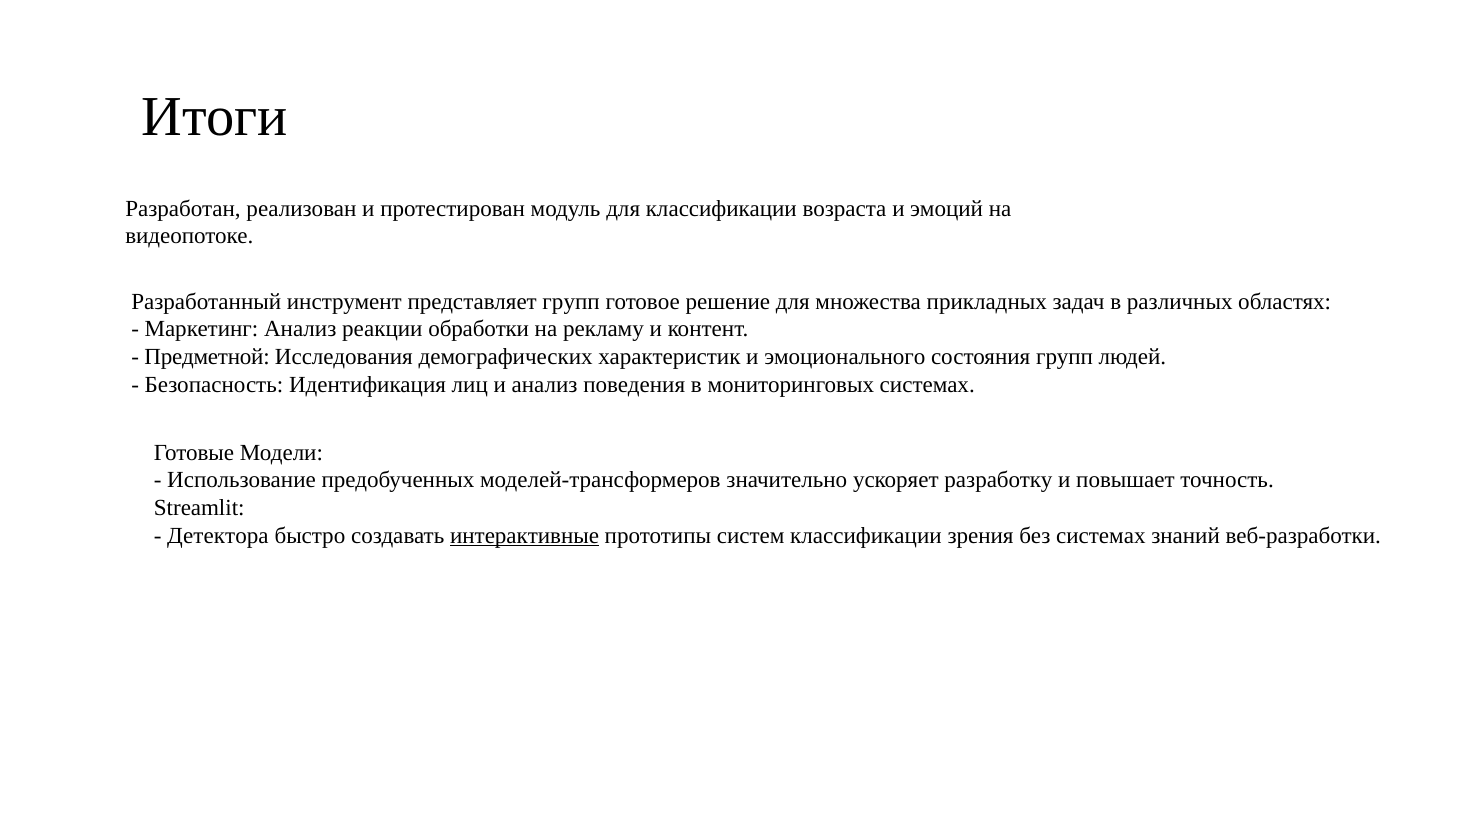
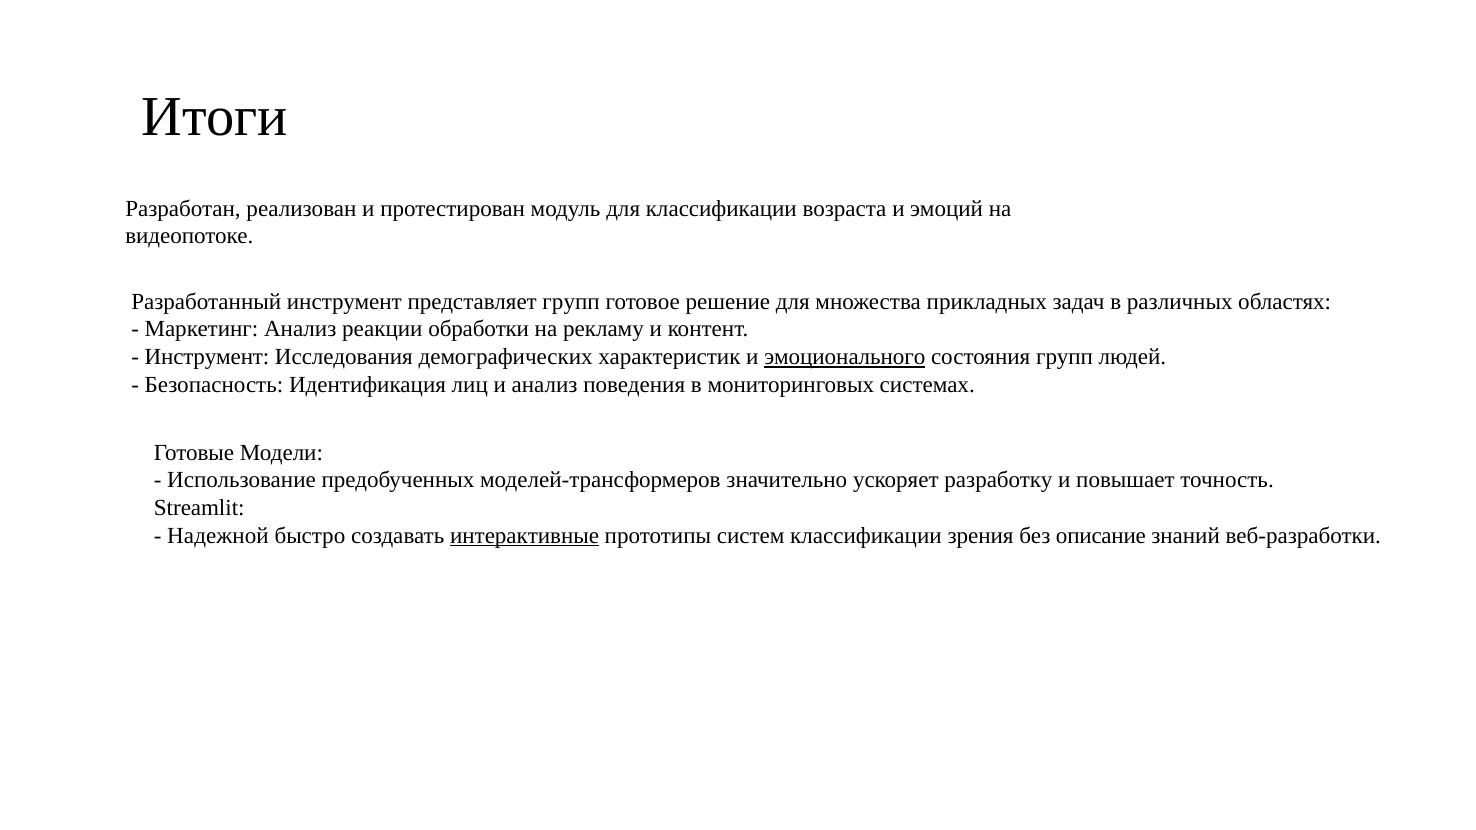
Предметной at (207, 357): Предметной -> Инструмент
эмоционального underline: none -> present
Детектора: Детектора -> Надежной
без системах: системах -> описание
